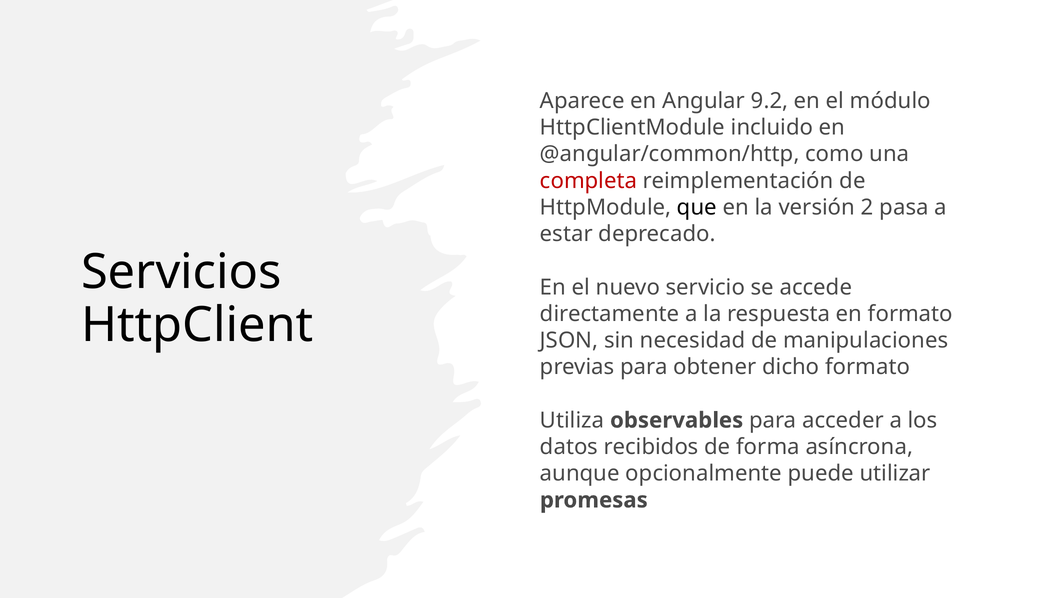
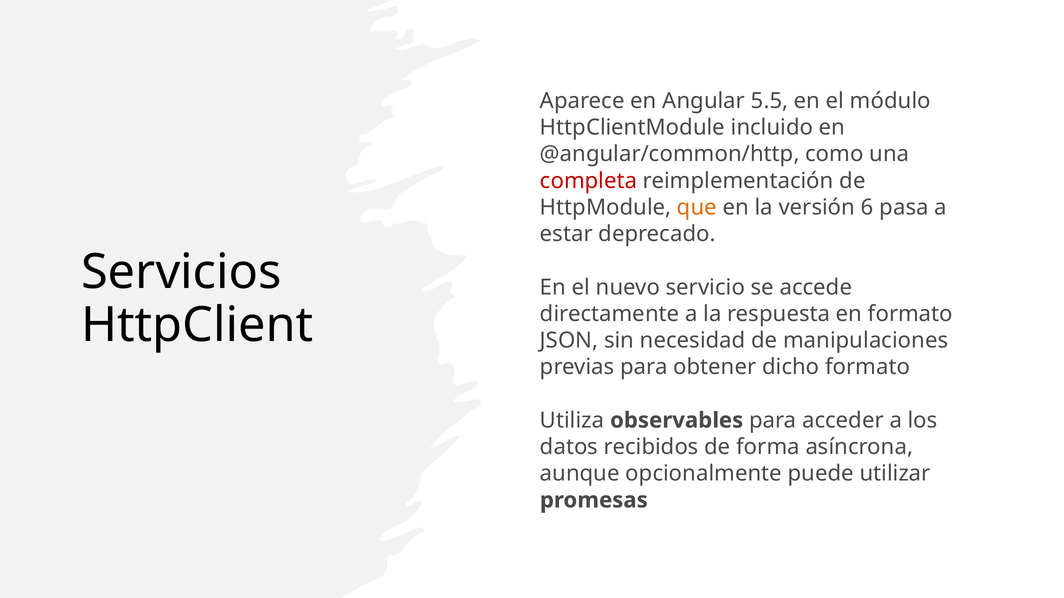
9.2: 9.2 -> 5.5
que colour: black -> orange
2: 2 -> 6
